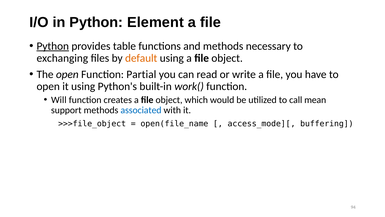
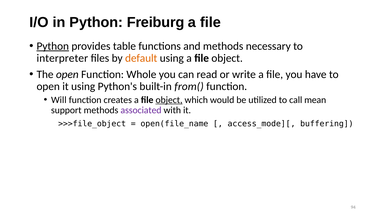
Element: Element -> Freiburg
exchanging: exchanging -> interpreter
Partial: Partial -> Whole
work(: work( -> from(
object at (169, 100) underline: none -> present
associated colour: blue -> purple
